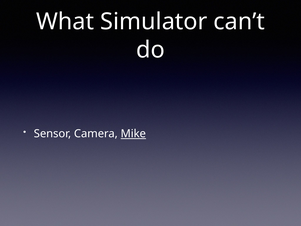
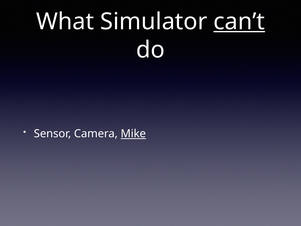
can’t underline: none -> present
